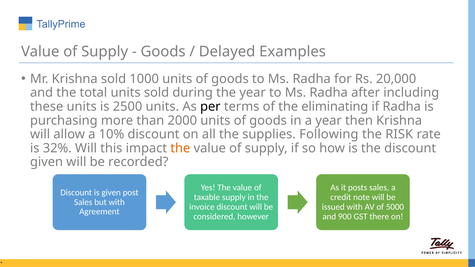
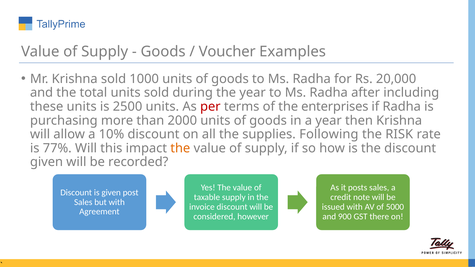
Delayed: Delayed -> Voucher
per colour: black -> red
eliminating: eliminating -> enterprises
32%: 32% -> 77%
